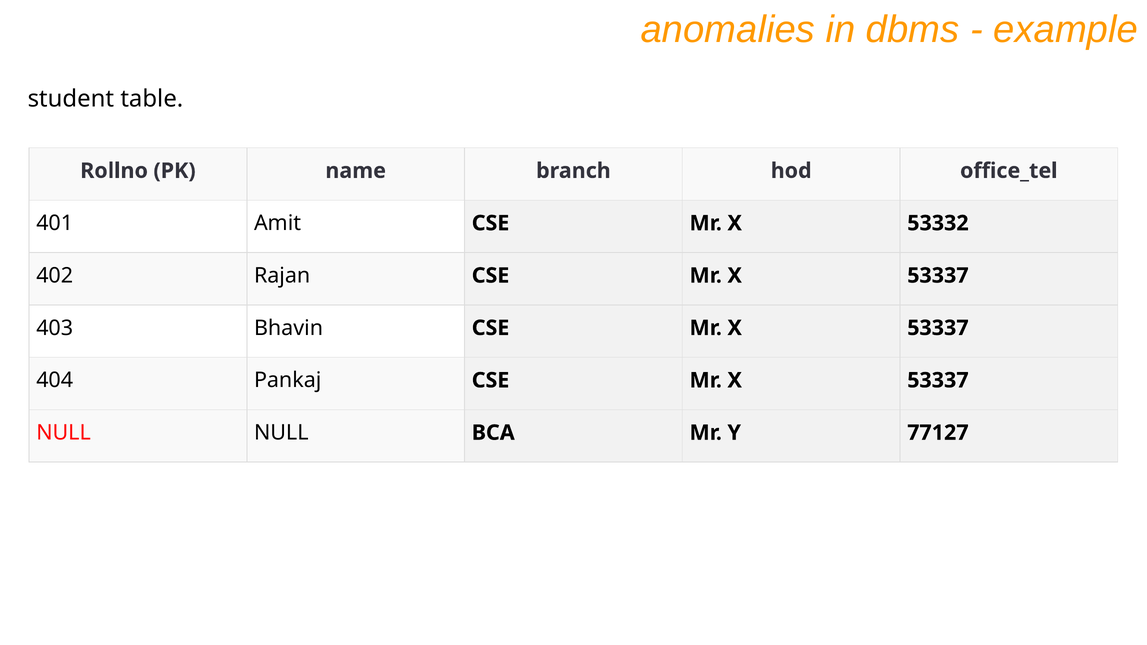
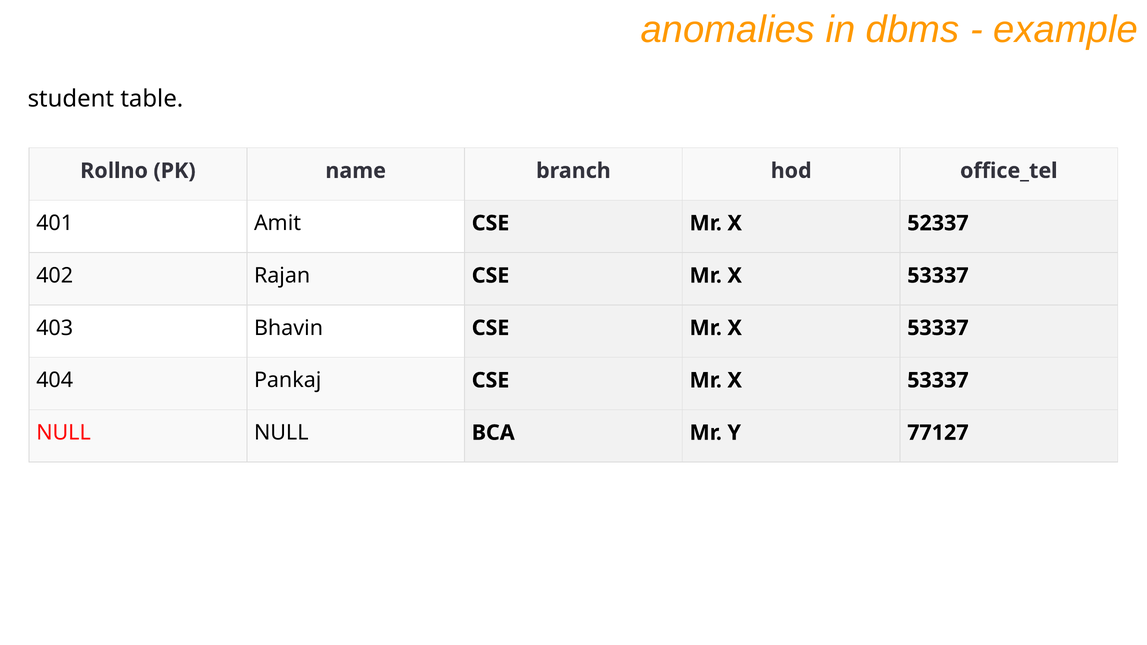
53332: 53332 -> 52337
